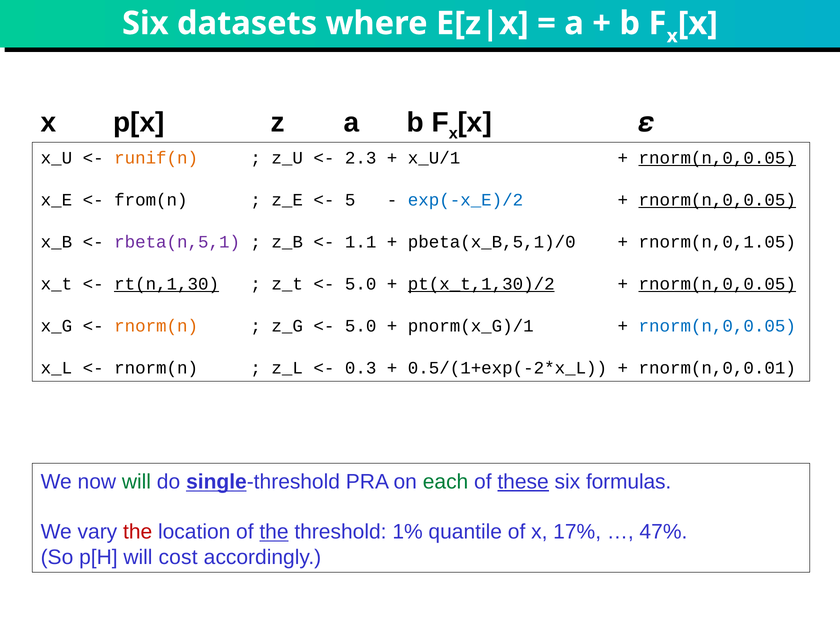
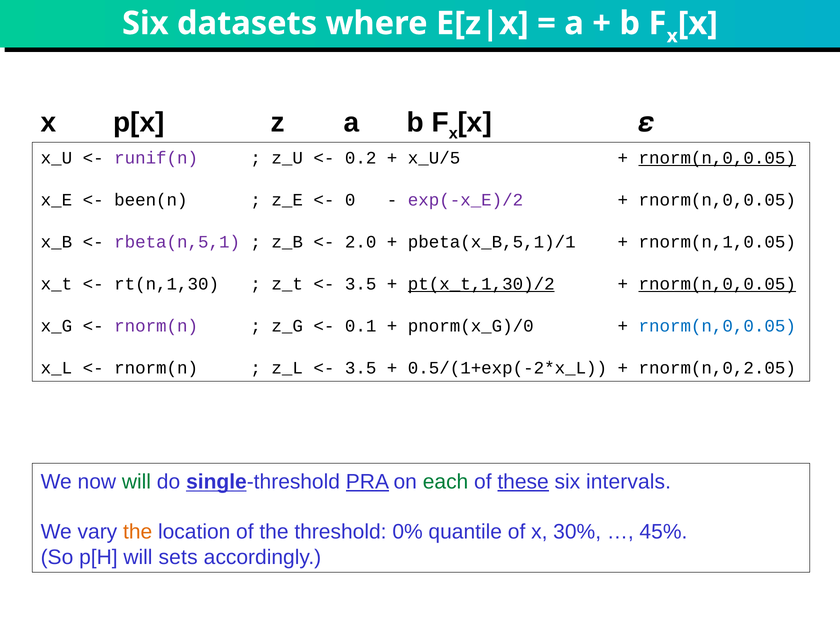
runif(n colour: orange -> purple
2.3: 2.3 -> 0.2
x_U/1: x_U/1 -> x_U/5
from(n: from(n -> been(n
5: 5 -> 0
exp(-x_E)/2 colour: blue -> purple
rnorm(n,0,0.05 at (717, 200) underline: present -> none
1.1: 1.1 -> 2.0
pbeta(x_B,5,1)/0: pbeta(x_B,5,1)/0 -> pbeta(x_B,5,1)/1
rnorm(n,0,1.05: rnorm(n,0,1.05 -> rnorm(n,1,0.05
rt(n,1,30 underline: present -> none
5.0 at (361, 284): 5.0 -> 3.5
rnorm(n at (156, 326) colour: orange -> purple
5.0 at (361, 326): 5.0 -> 0.1
pnorm(x_G)/1: pnorm(x_G)/1 -> pnorm(x_G)/0
0.3 at (361, 368): 0.3 -> 3.5
rnorm(n,0,0.01: rnorm(n,0,0.01 -> rnorm(n,0,2.05
PRA underline: none -> present
formulas: formulas -> intervals
the at (138, 532) colour: red -> orange
the at (274, 532) underline: present -> none
1%: 1% -> 0%
17%: 17% -> 30%
47%: 47% -> 45%
cost: cost -> sets
